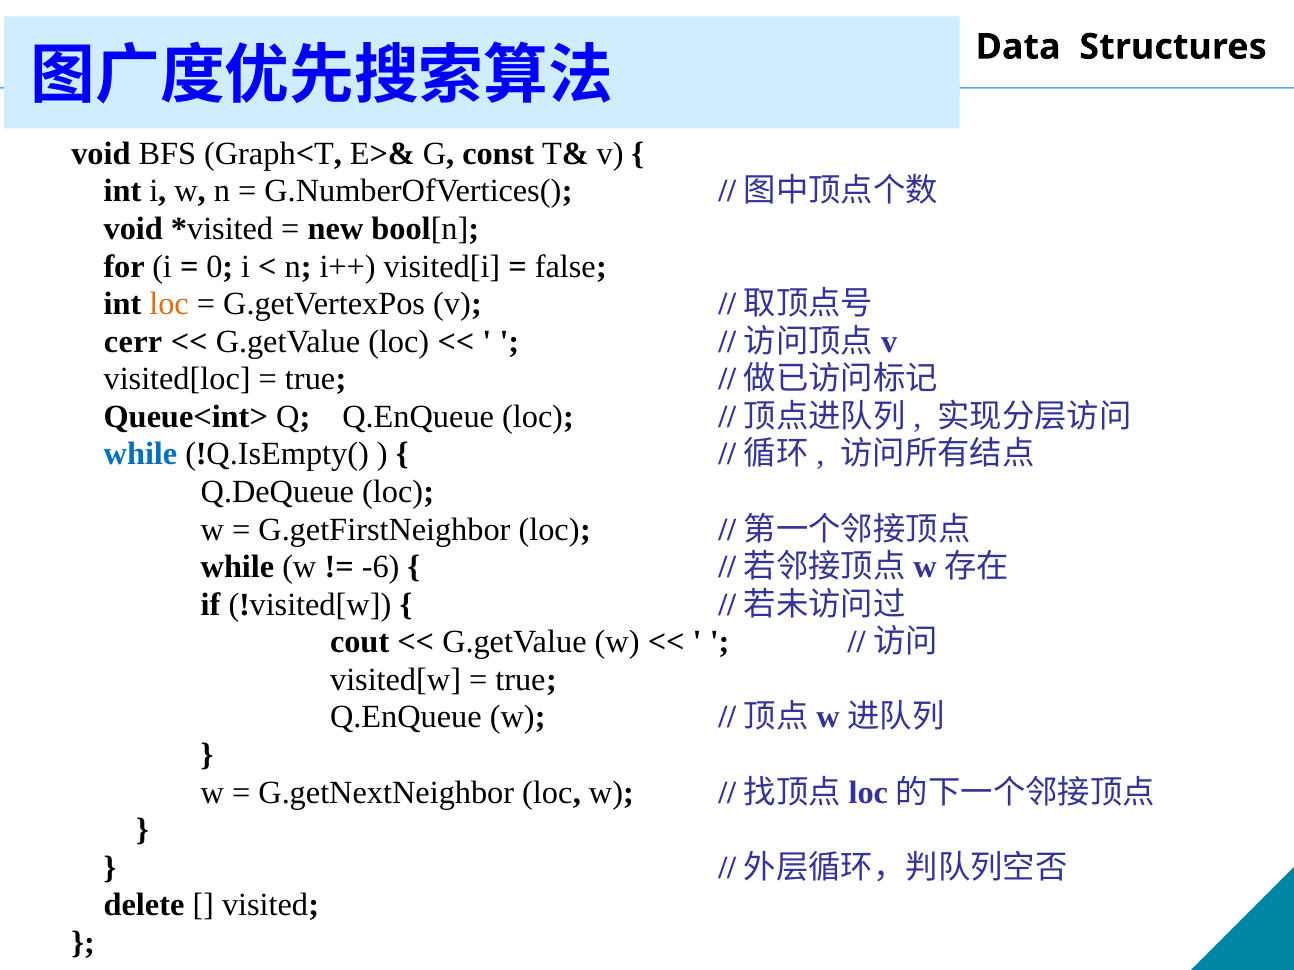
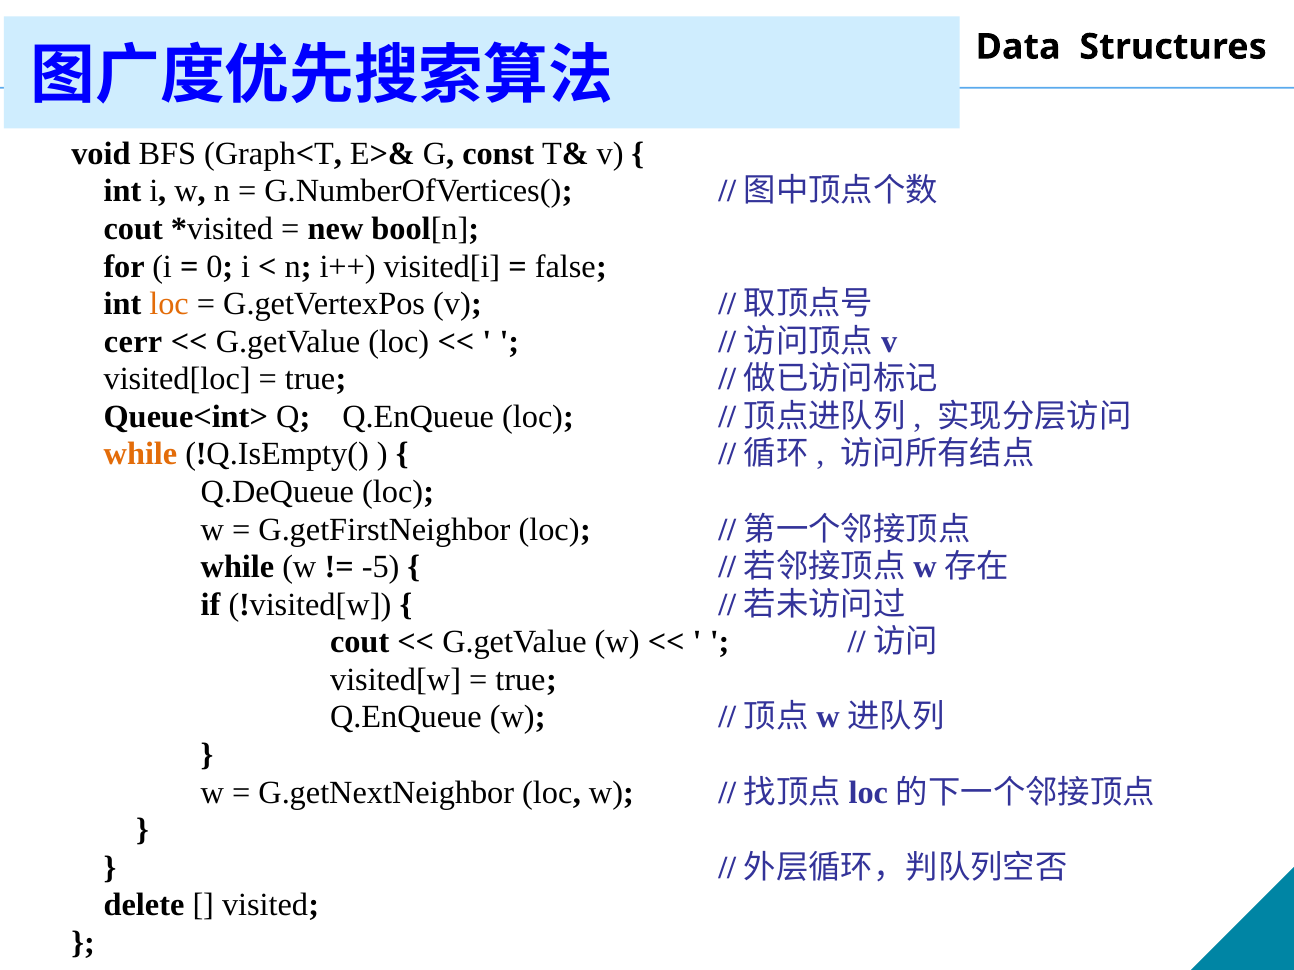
void at (133, 229): void -> cout
while at (140, 455) colour: blue -> orange
-6: -6 -> -5
